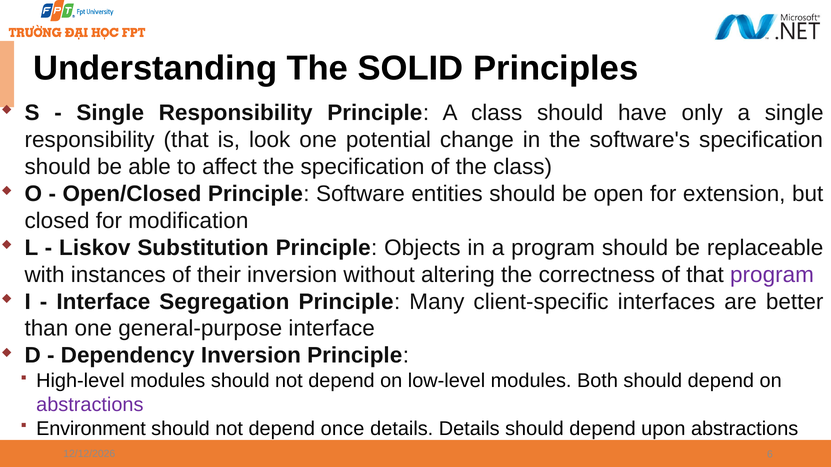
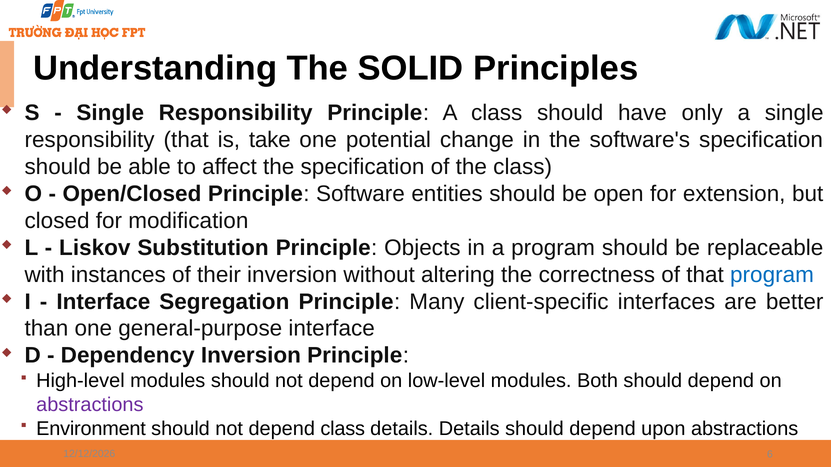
look: look -> take
program at (772, 275) colour: purple -> blue
depend once: once -> class
